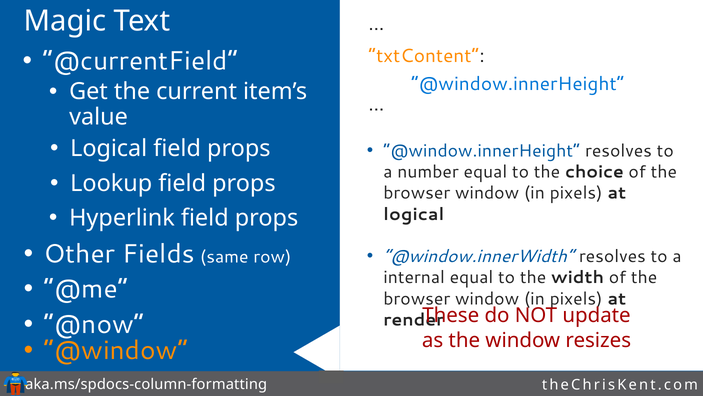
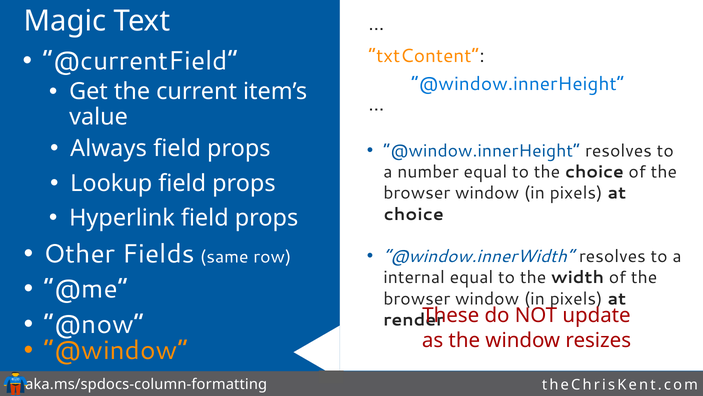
Logical at (109, 148): Logical -> Always
logical at (414, 214): logical -> choice
